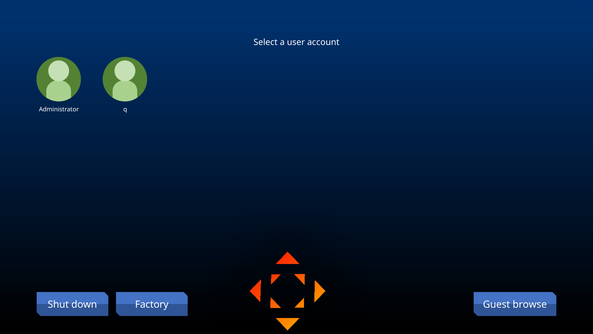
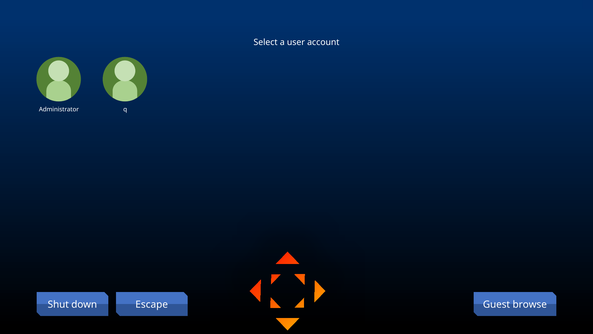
Factory: Factory -> Escape
